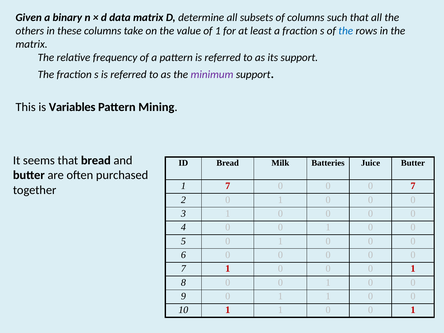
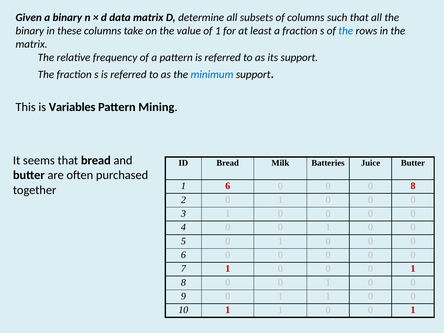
others at (30, 31): others -> binary
minimum colour: purple -> blue
1 7: 7 -> 6
7 at (413, 186): 7 -> 8
